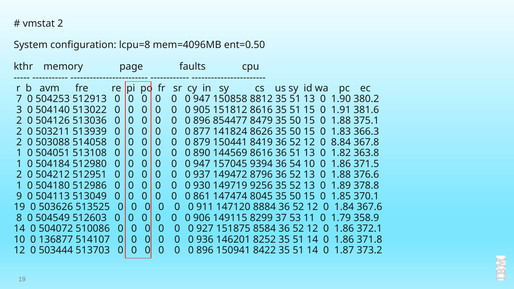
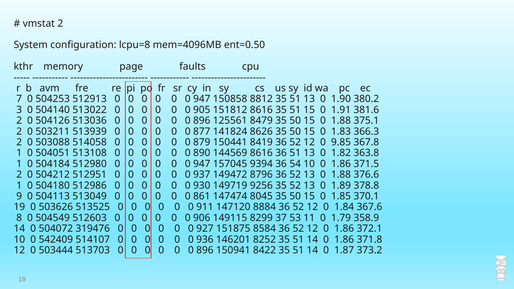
854477: 854477 -> 125561
8.84: 8.84 -> 9.85
510086: 510086 -> 319476
136877: 136877 -> 542409
